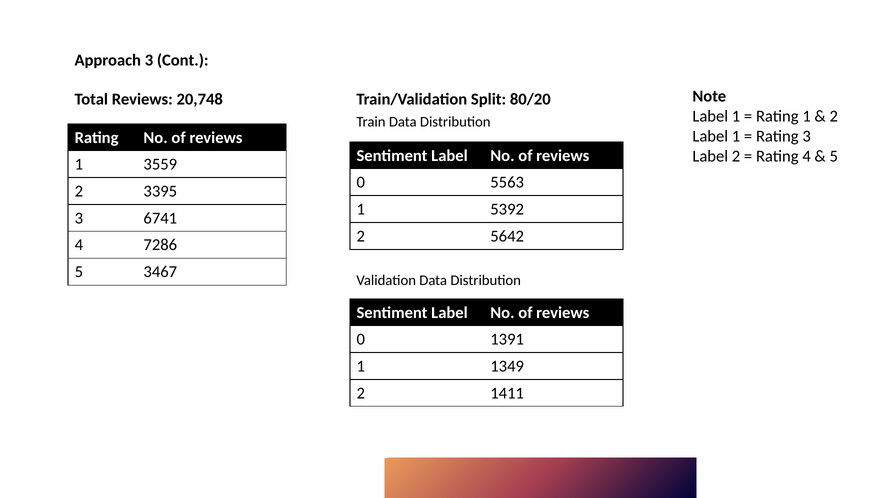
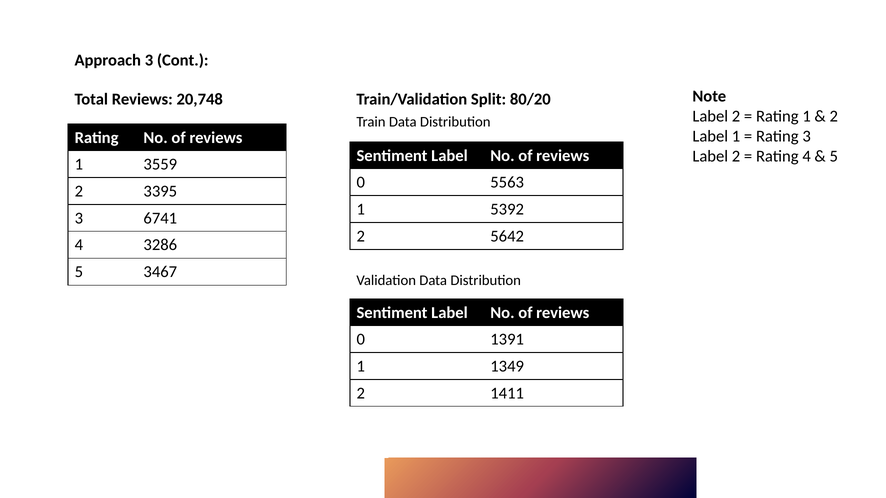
1 at (736, 116): 1 -> 2
7286: 7286 -> 3286
